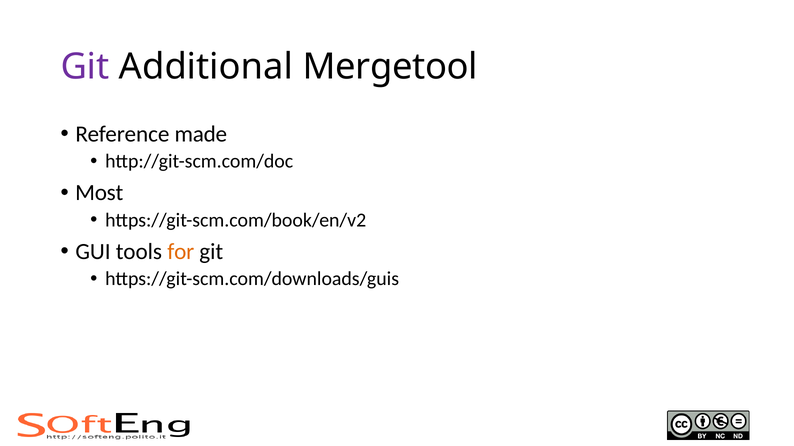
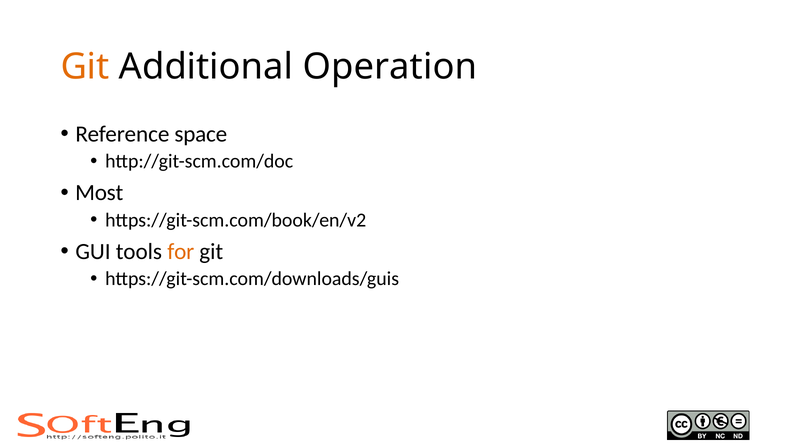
Git at (85, 67) colour: purple -> orange
Mergetool: Mergetool -> Operation
made: made -> space
